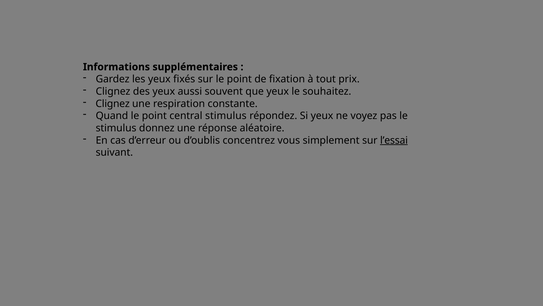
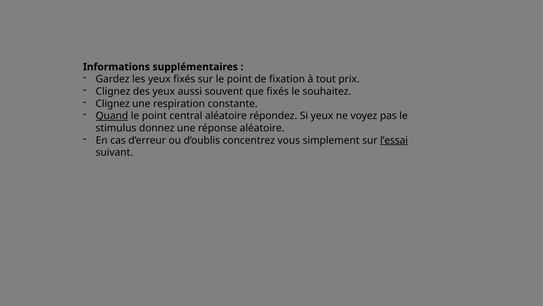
que yeux: yeux -> fixés
Quand underline: none -> present
central stimulus: stimulus -> aléatoire
